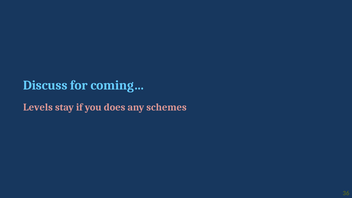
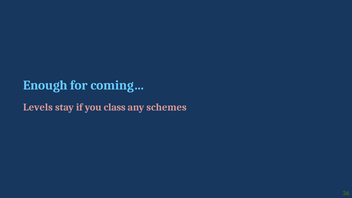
Discuss: Discuss -> Enough
does: does -> class
